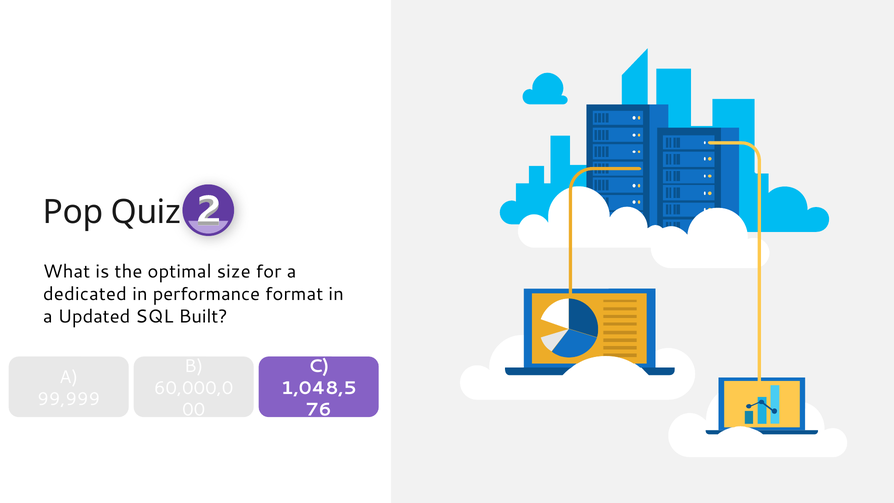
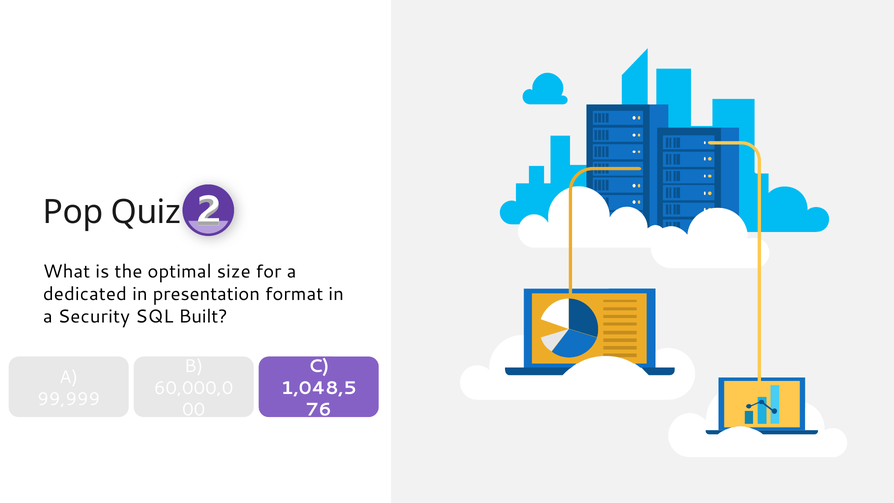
performance: performance -> presentation
Updated: Updated -> Security
